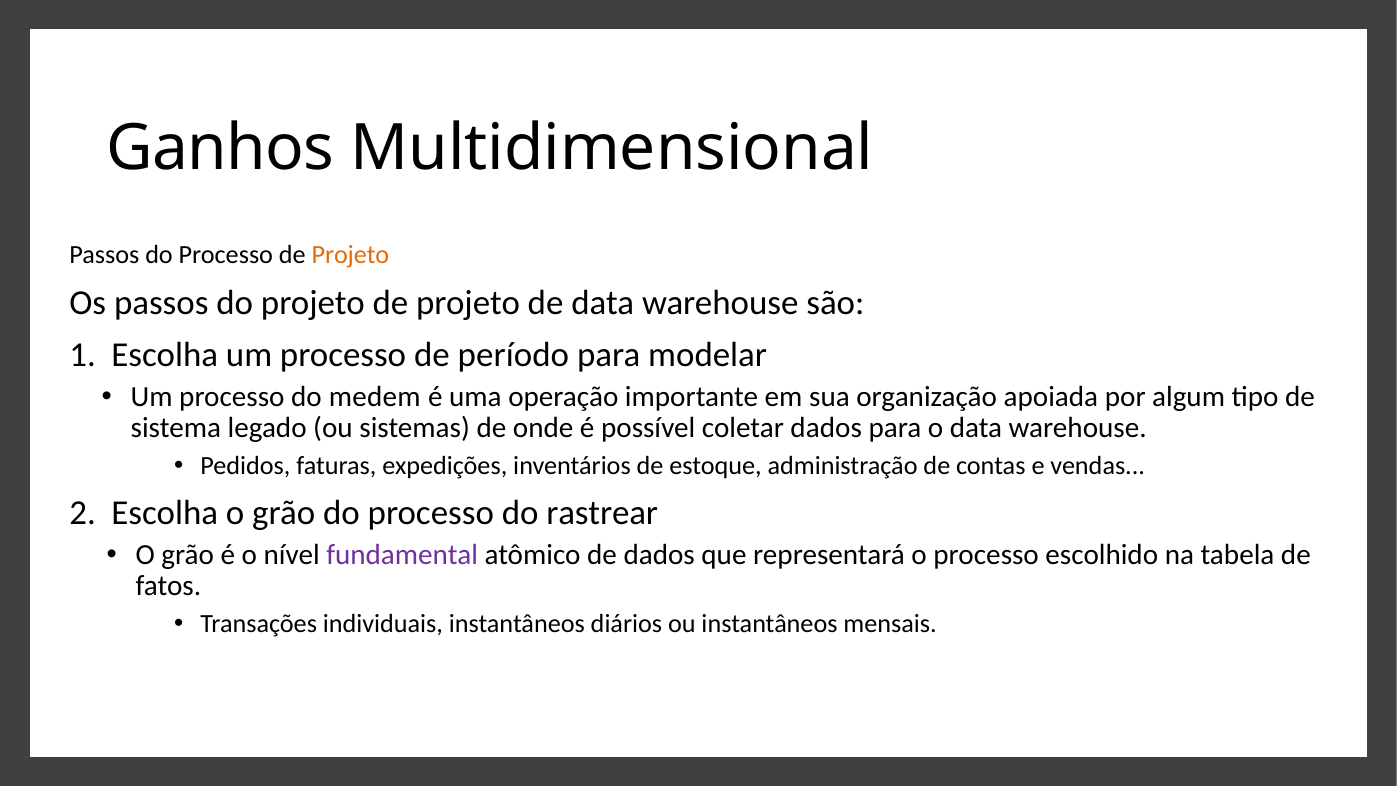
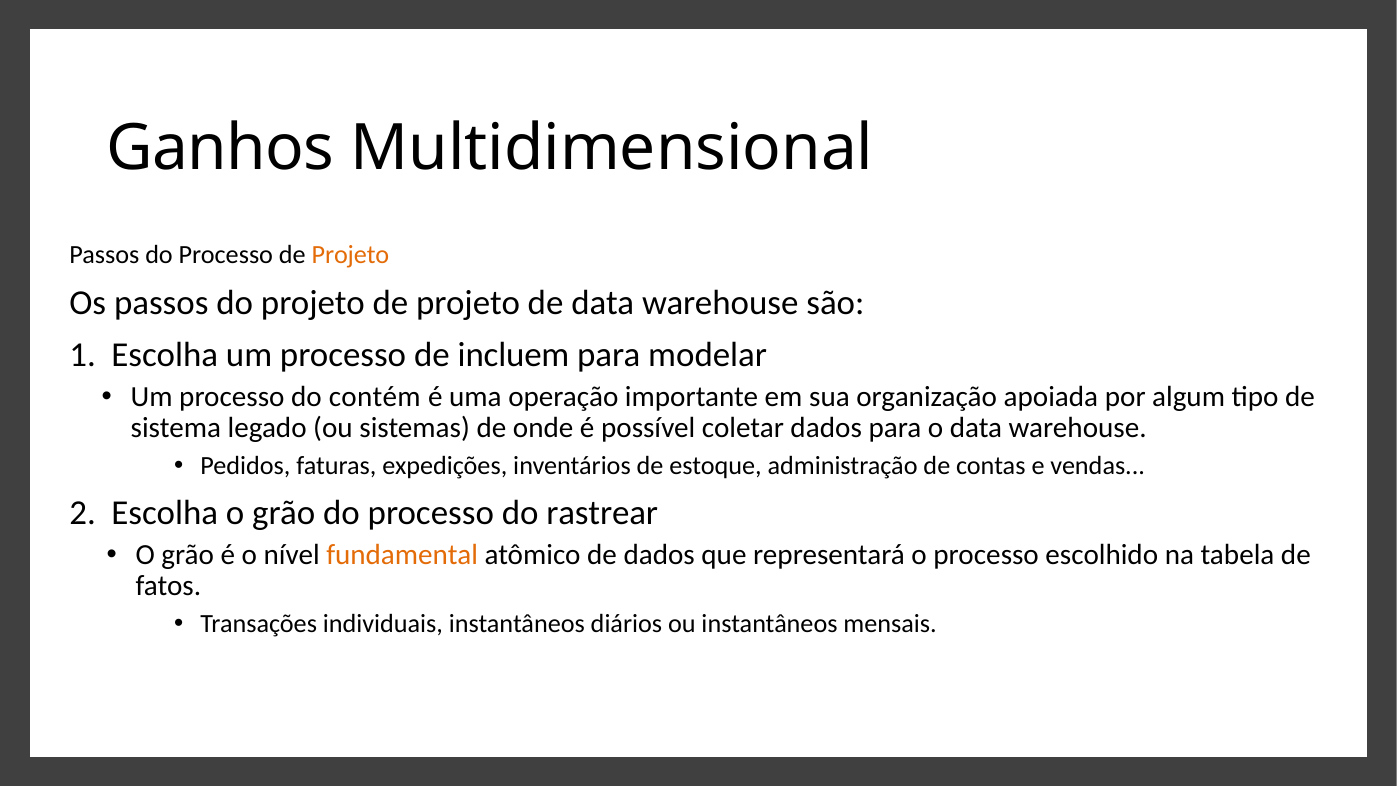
período: período -> incluem
medem: medem -> contém
fundamental colour: purple -> orange
